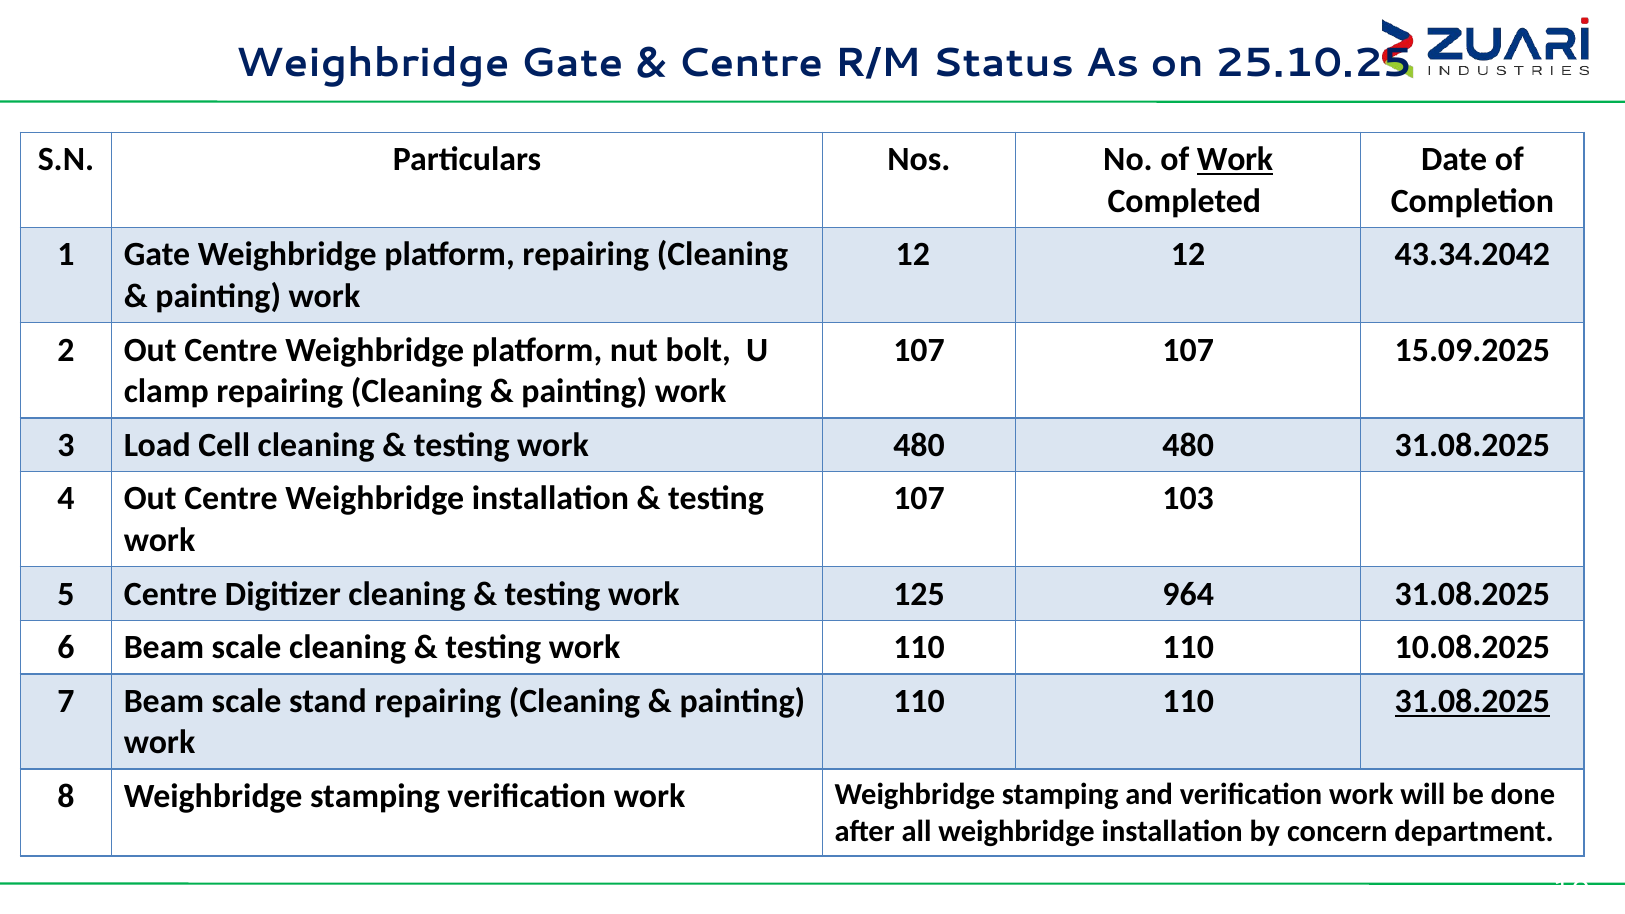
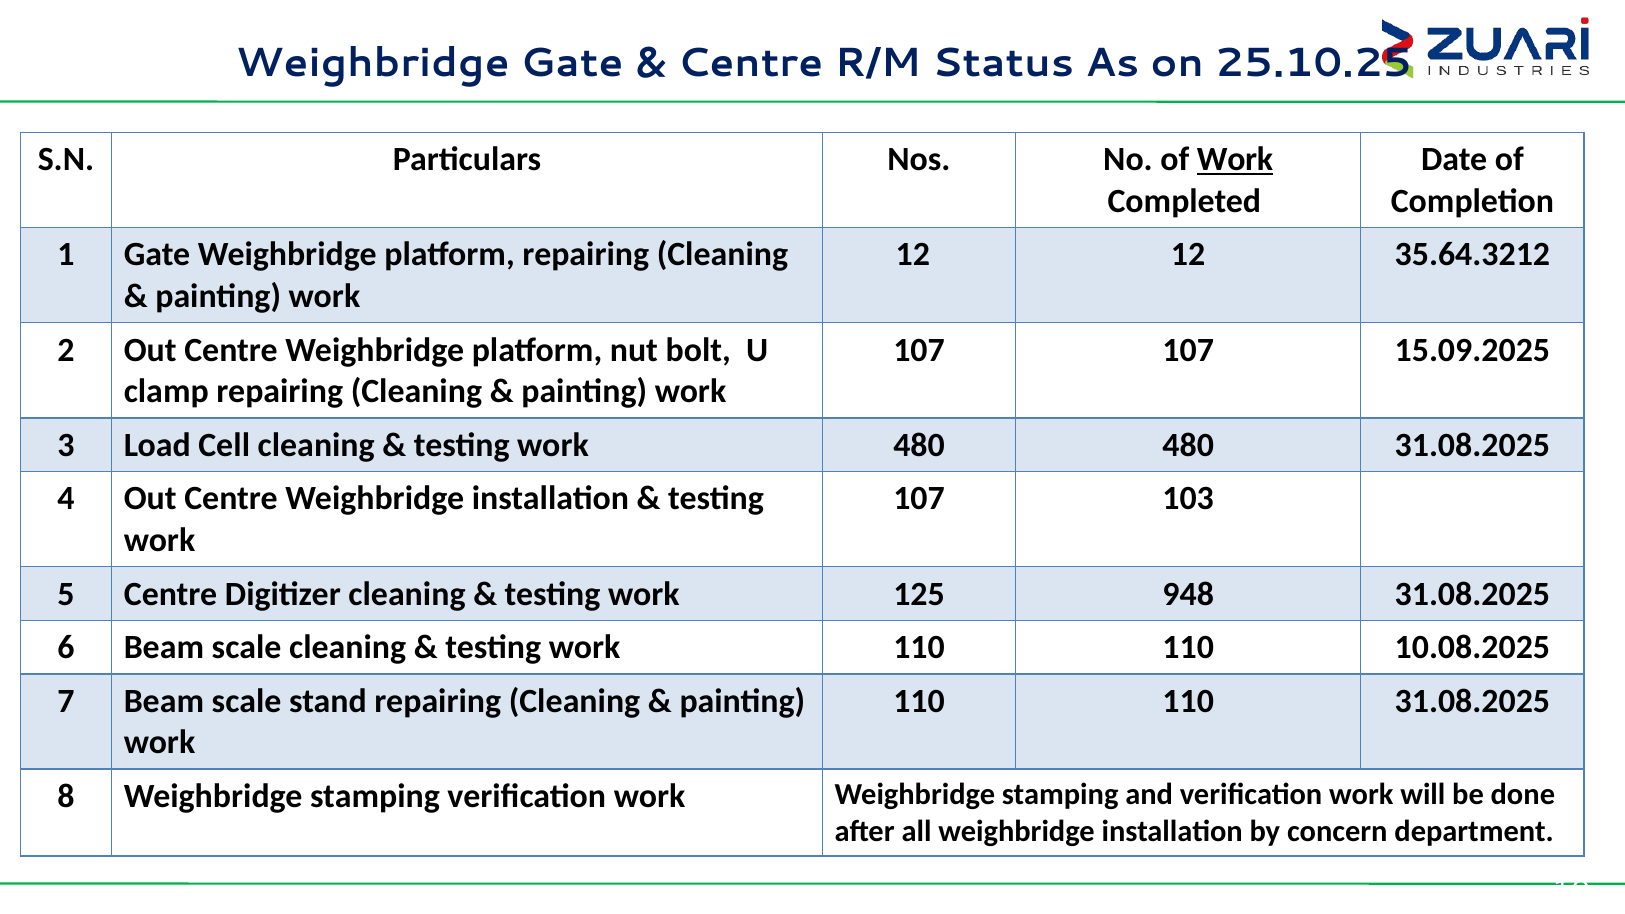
43.34.2042: 43.34.2042 -> 35.64.3212
964: 964 -> 948
31.08.2025 at (1472, 701) underline: present -> none
